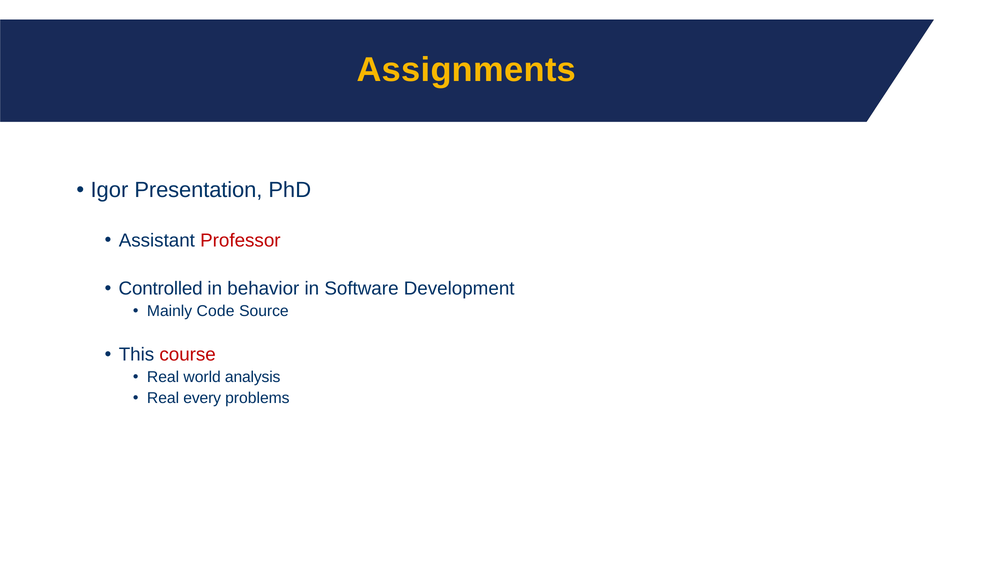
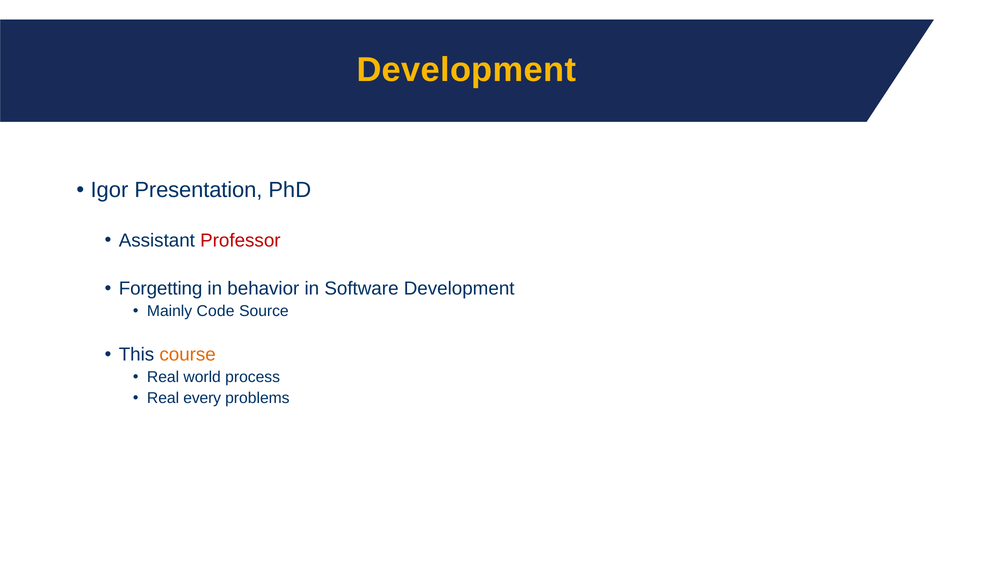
Assignments at (466, 70): Assignments -> Development
Controlled: Controlled -> Forgetting
course colour: red -> orange
analysis: analysis -> process
